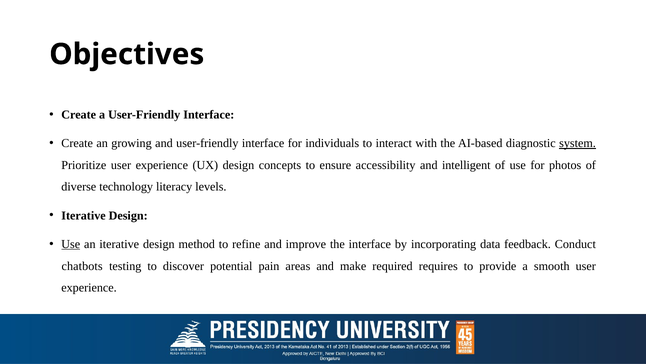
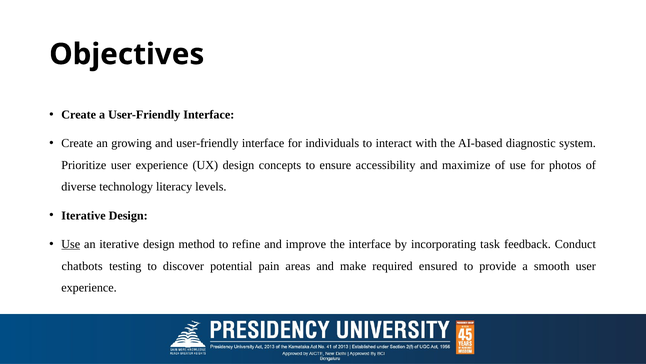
system underline: present -> none
intelligent: intelligent -> maximize
data: data -> task
requires: requires -> ensured
